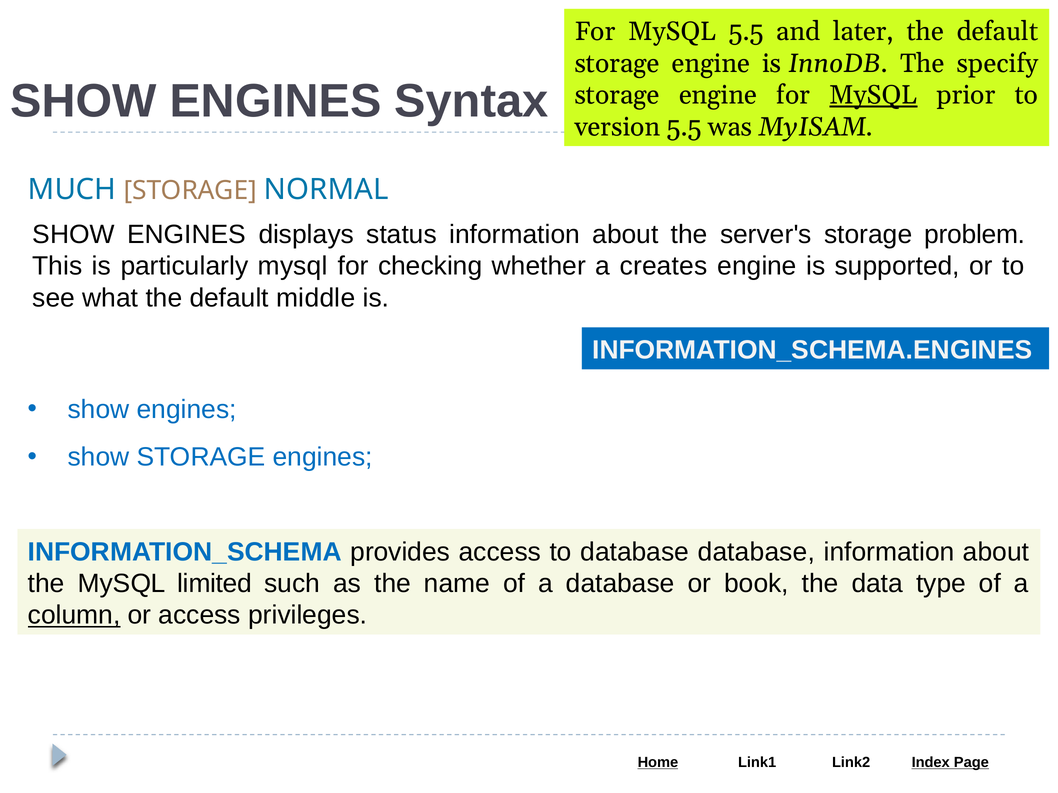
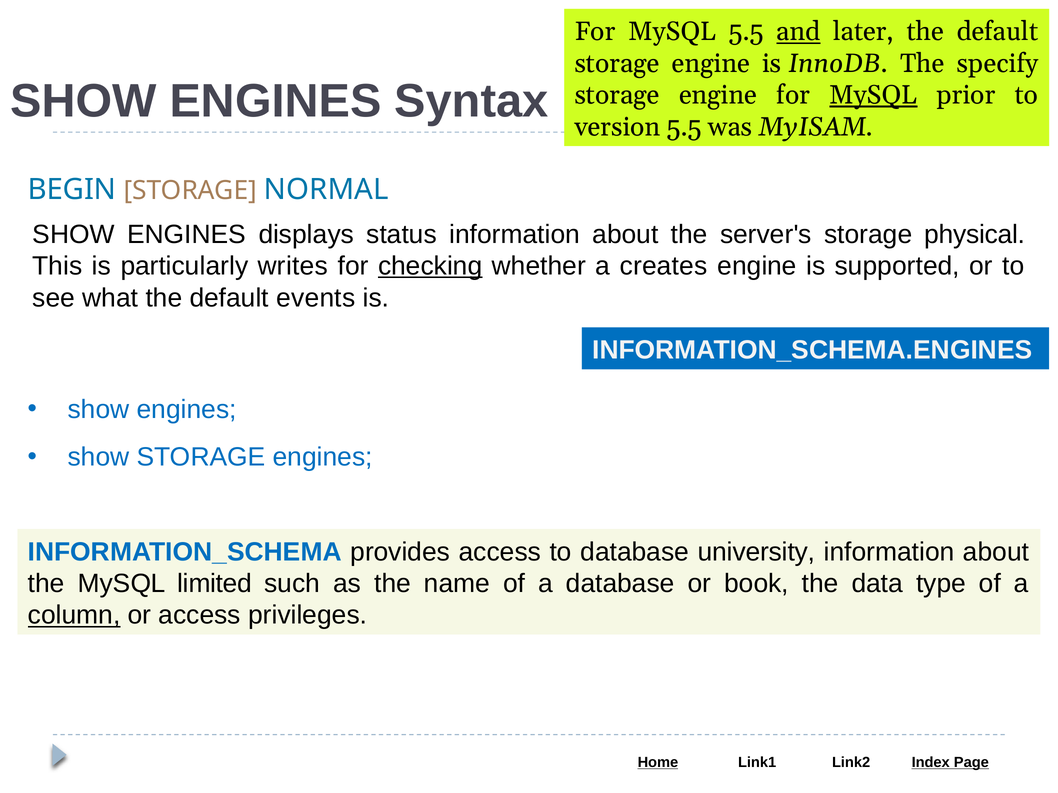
and underline: none -> present
MUCH: MUCH -> BEGIN
problem: problem -> physical
particularly mysql: mysql -> writes
checking underline: none -> present
middle: middle -> events
database database: database -> university
